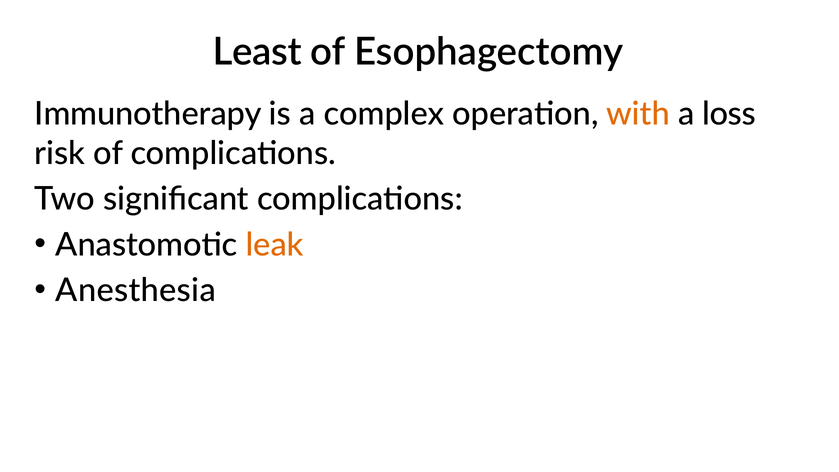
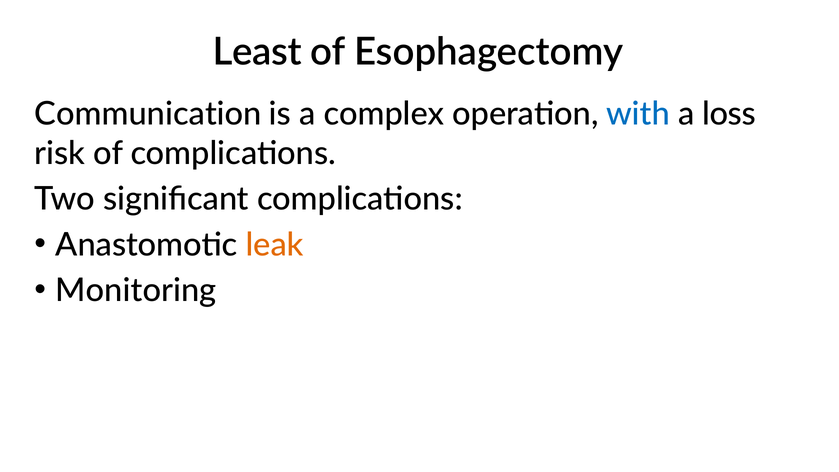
Immunotherapy: Immunotherapy -> Communication
with colour: orange -> blue
Anesthesia: Anesthesia -> Monitoring
